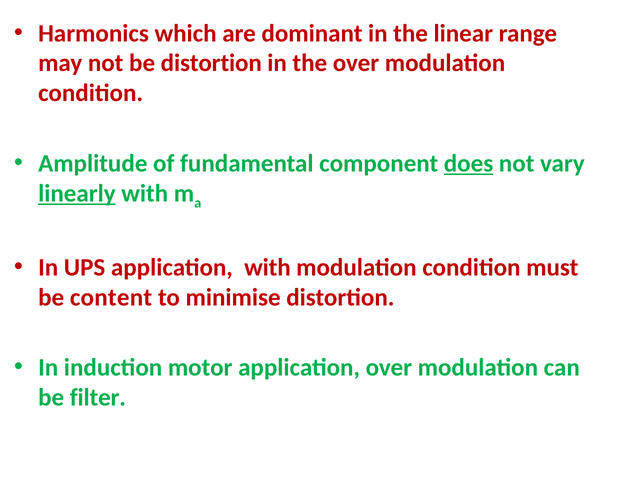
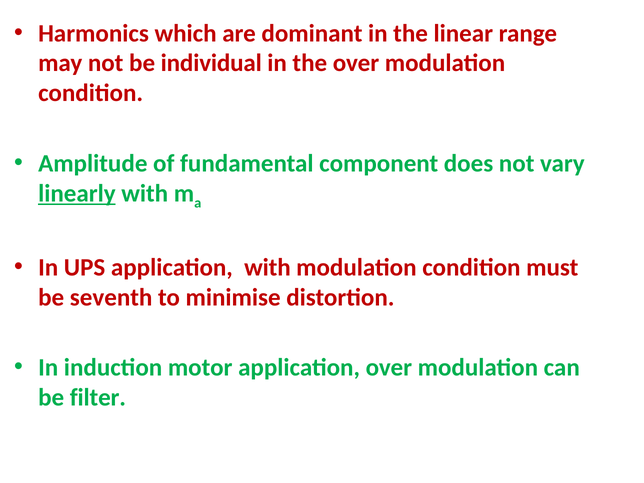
be distortion: distortion -> individual
does underline: present -> none
content: content -> seventh
